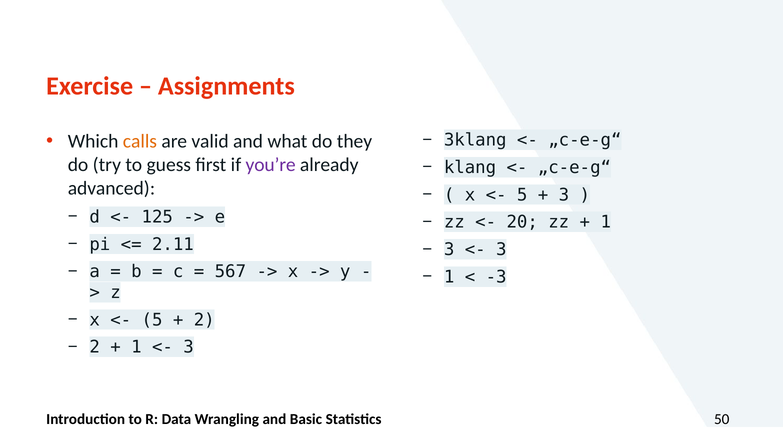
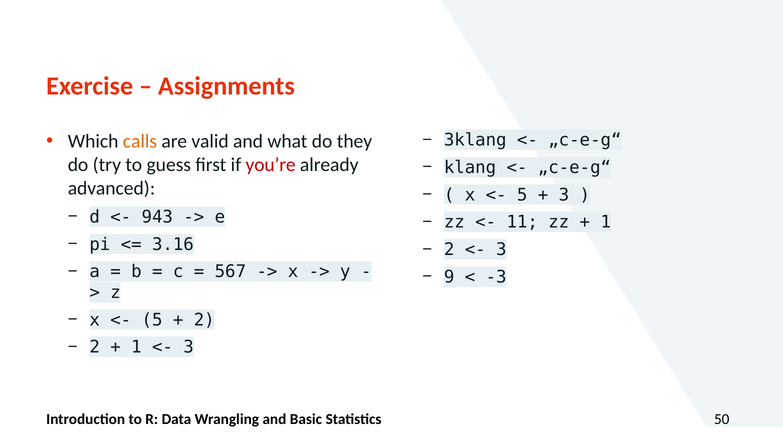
you’re colour: purple -> red
125: 125 -> 943
20: 20 -> 11
2.11: 2.11 -> 3.16
3 at (449, 250): 3 -> 2
1 at (449, 277): 1 -> 9
